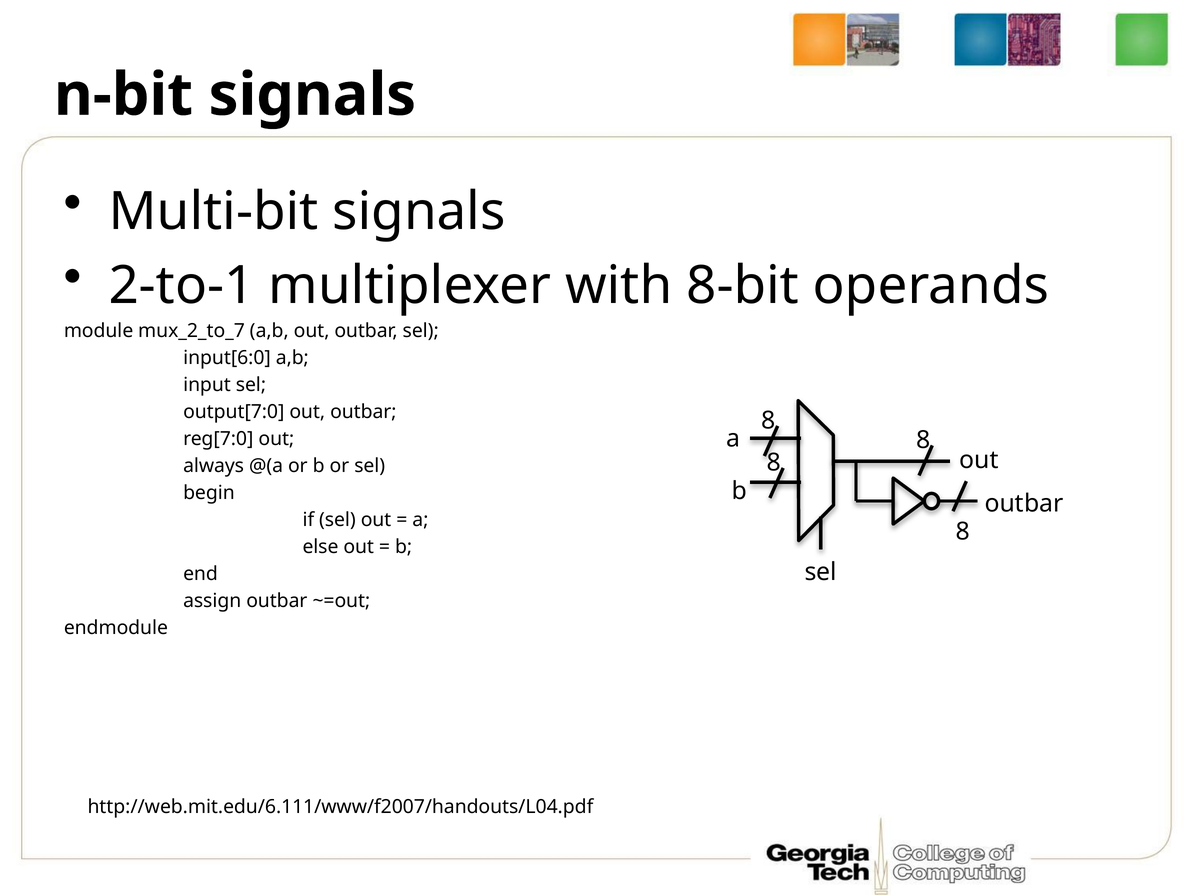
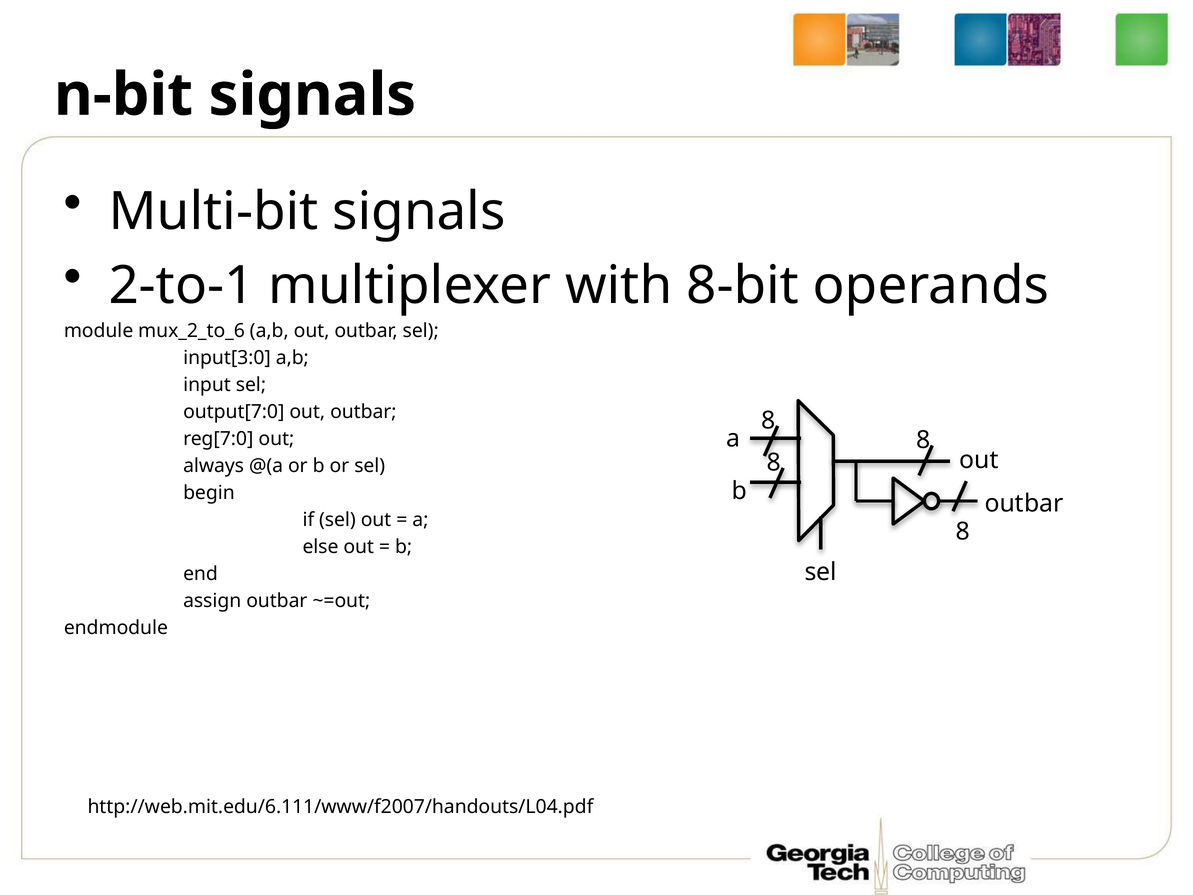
mux_2_to_7: mux_2_to_7 -> mux_2_to_6
input[6:0: input[6:0 -> input[3:0
